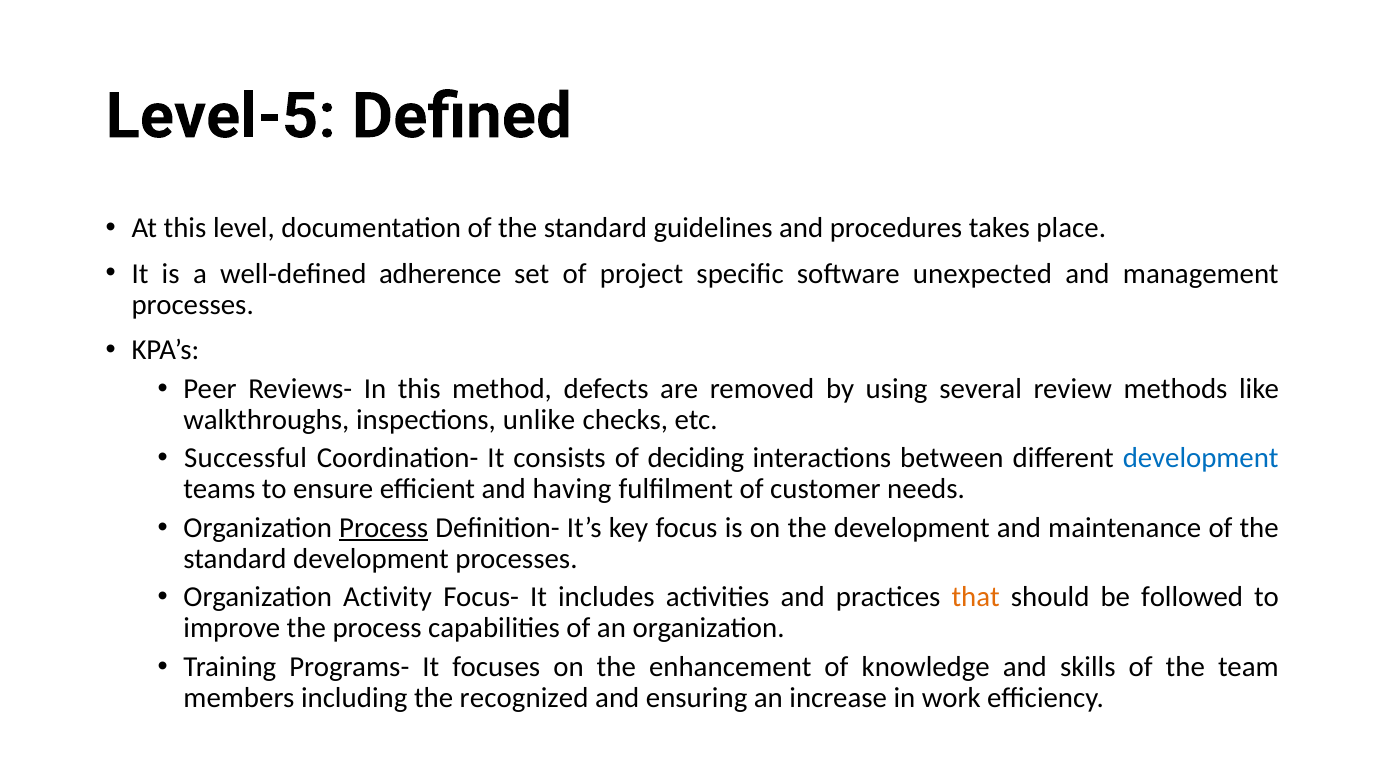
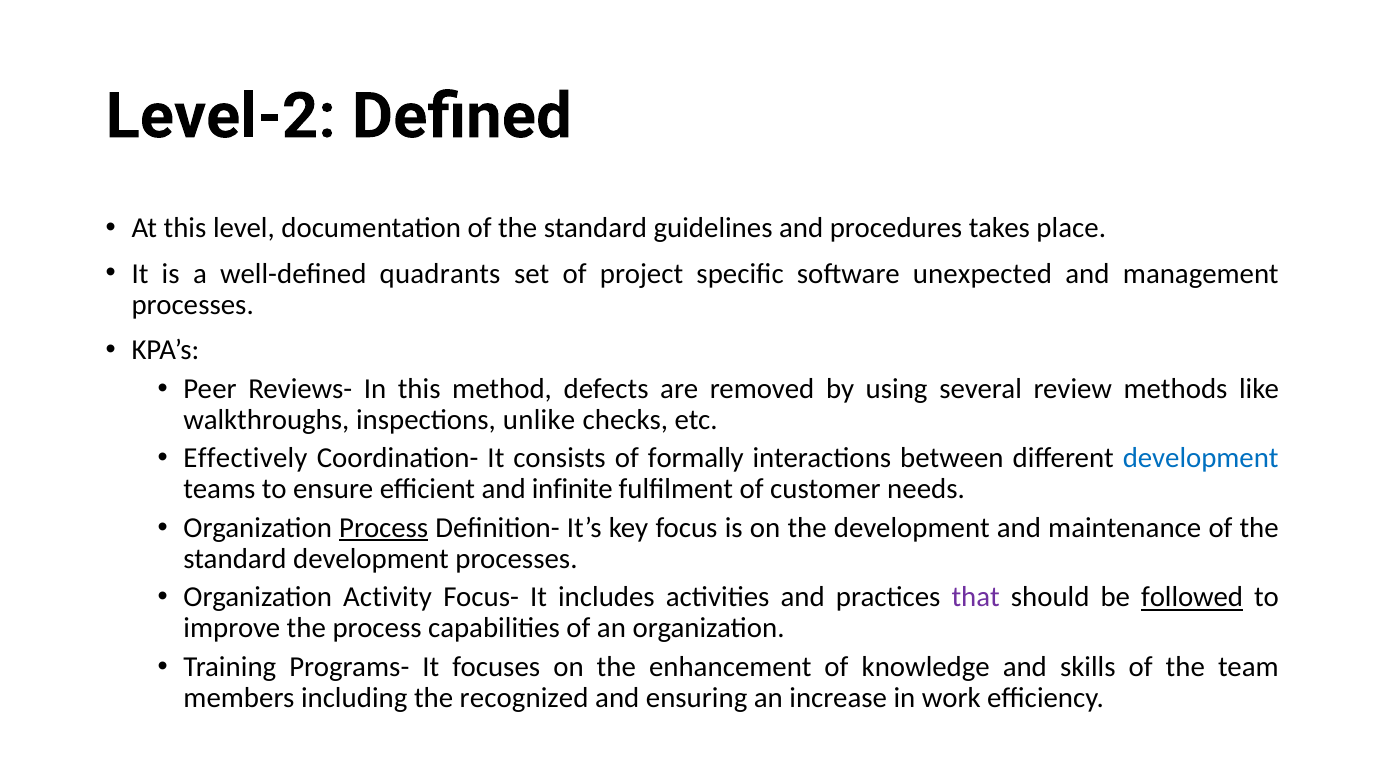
Level-5: Level-5 -> Level-2
adherence: adherence -> quadrants
Successful: Successful -> Effectively
deciding: deciding -> formally
having: having -> infinite
that colour: orange -> purple
followed underline: none -> present
